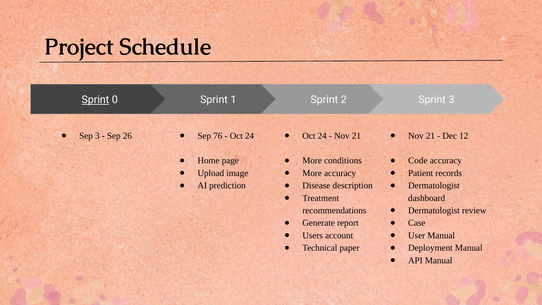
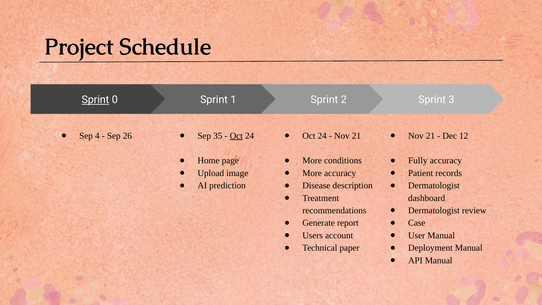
Sep 3: 3 -> 4
76: 76 -> 35
Oct at (236, 136) underline: none -> present
Code: Code -> Fully
